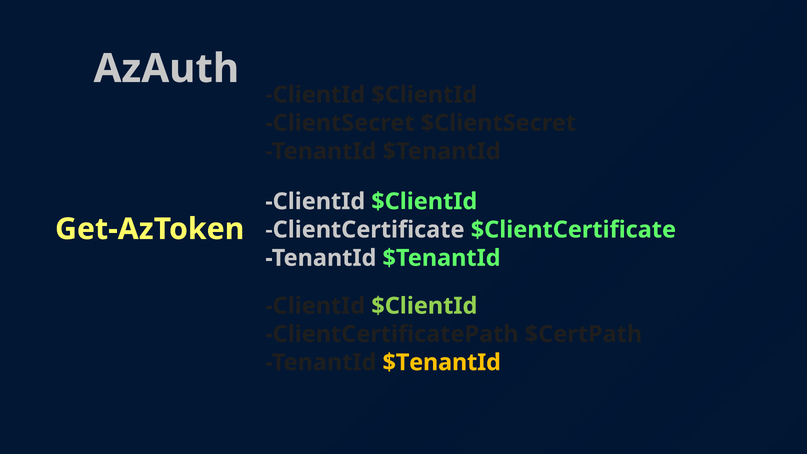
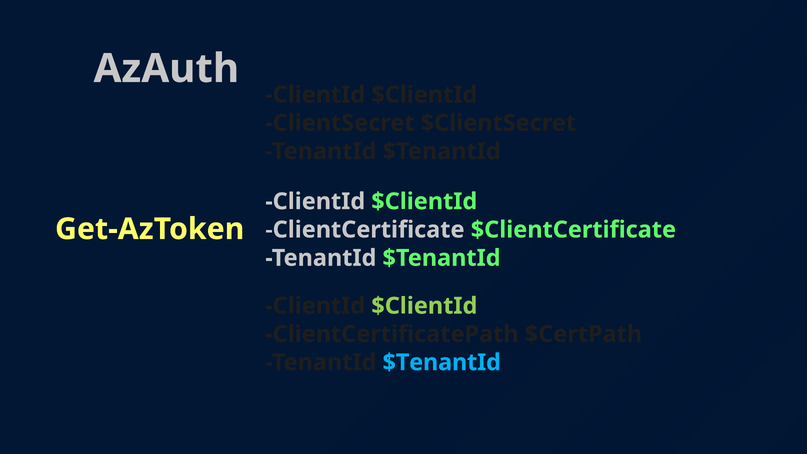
$TenantId at (442, 362) colour: yellow -> light blue
